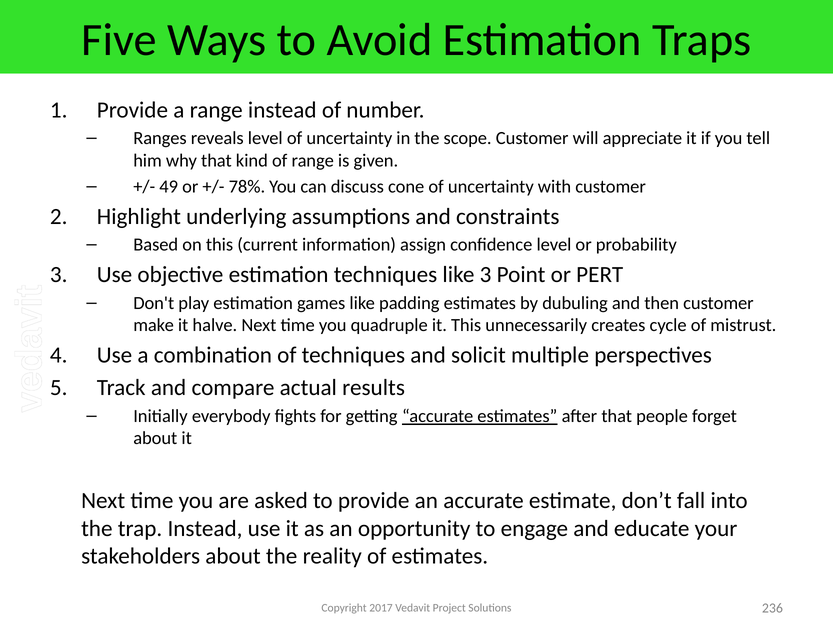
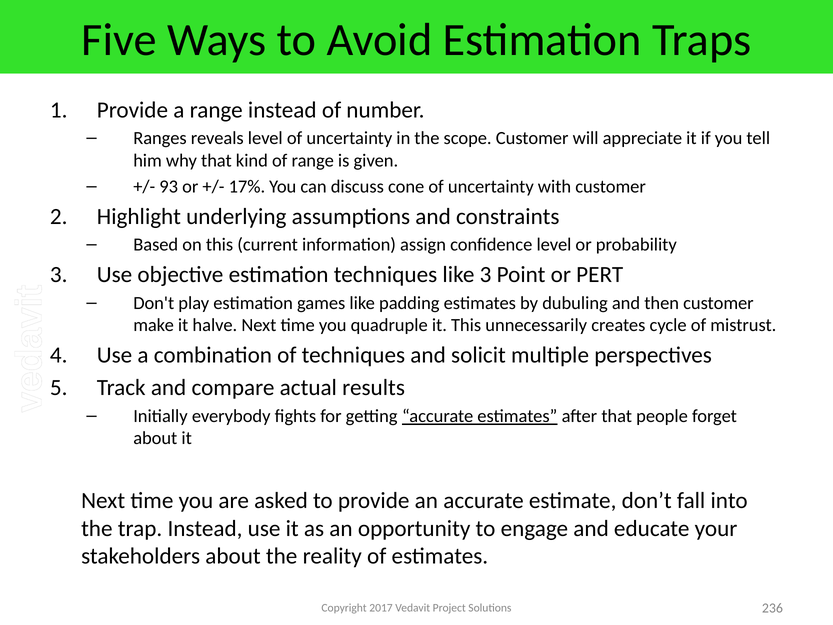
49: 49 -> 93
78%: 78% -> 17%
